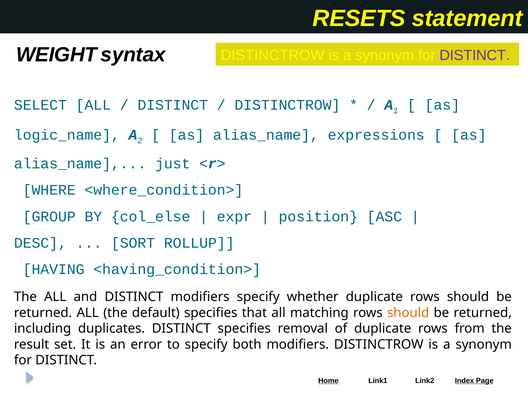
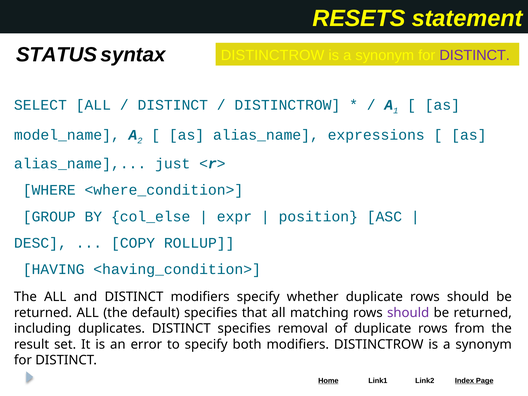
WEIGHT: WEIGHT -> STATUS
logic_name: logic_name -> model_name
SORT: SORT -> COPY
should at (408, 313) colour: orange -> purple
